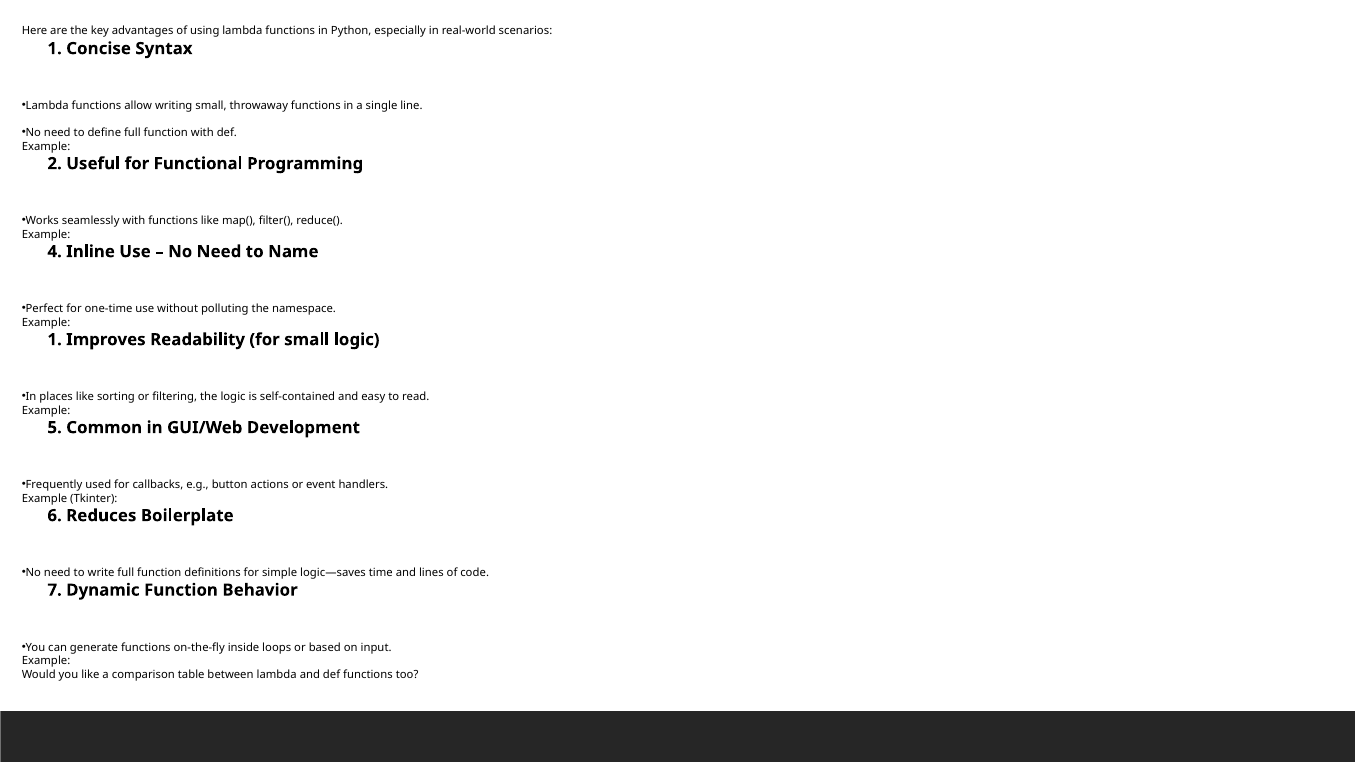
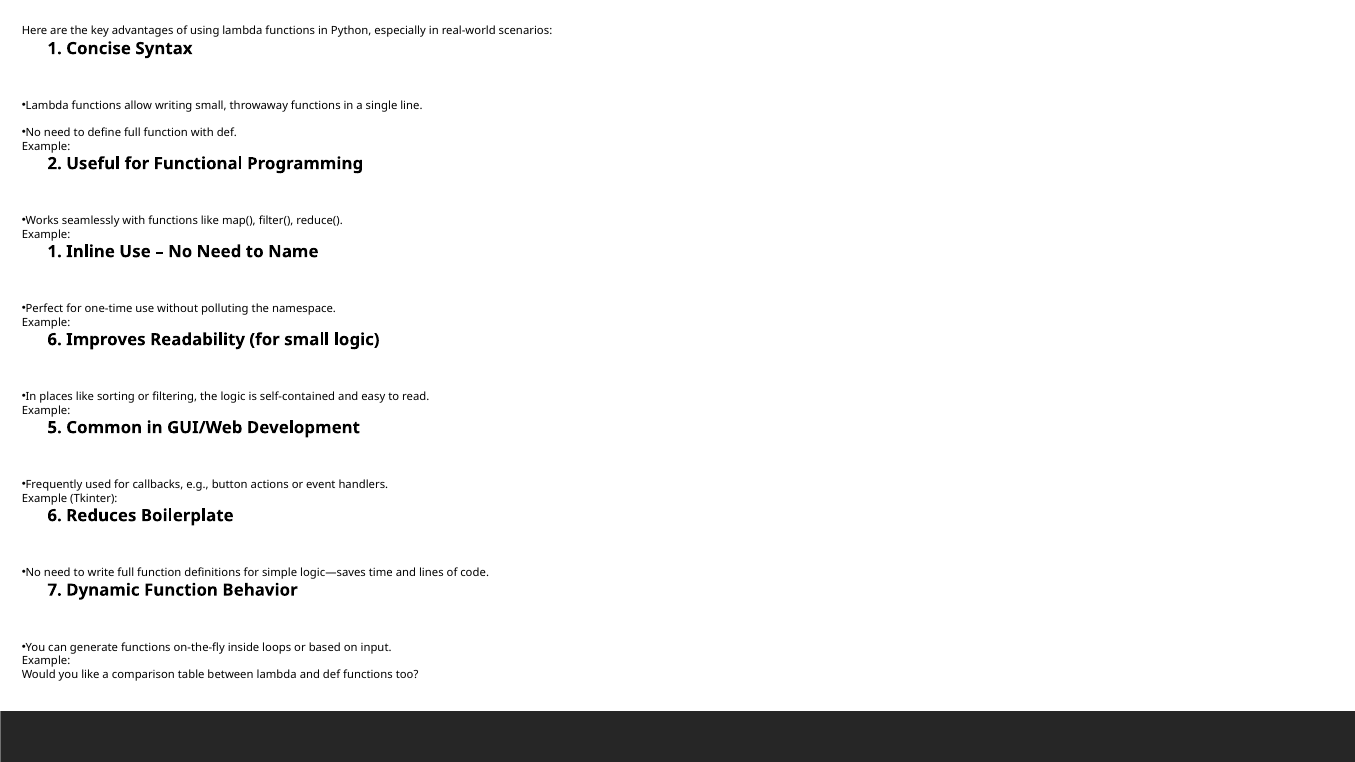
4 at (55, 252): 4 -> 1
1 at (55, 340): 1 -> 6
